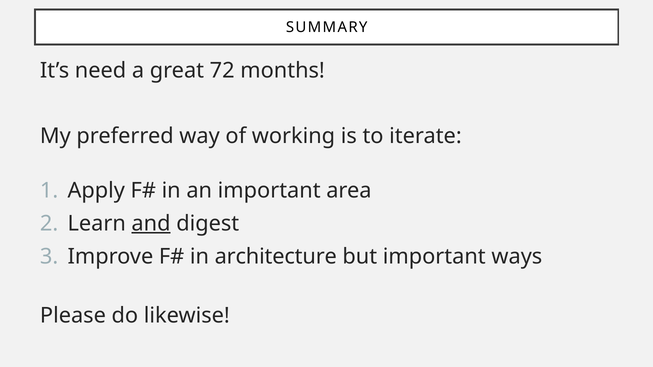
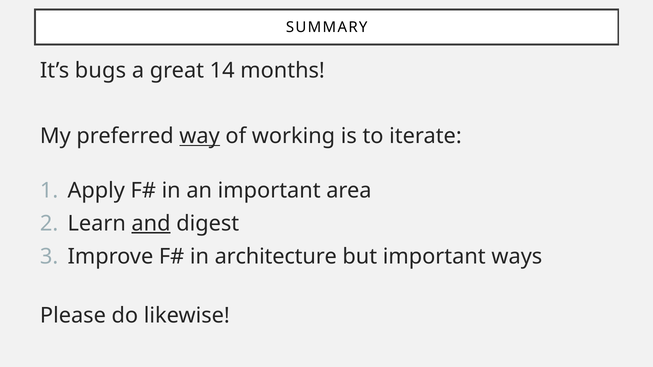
need: need -> bugs
72: 72 -> 14
way underline: none -> present
